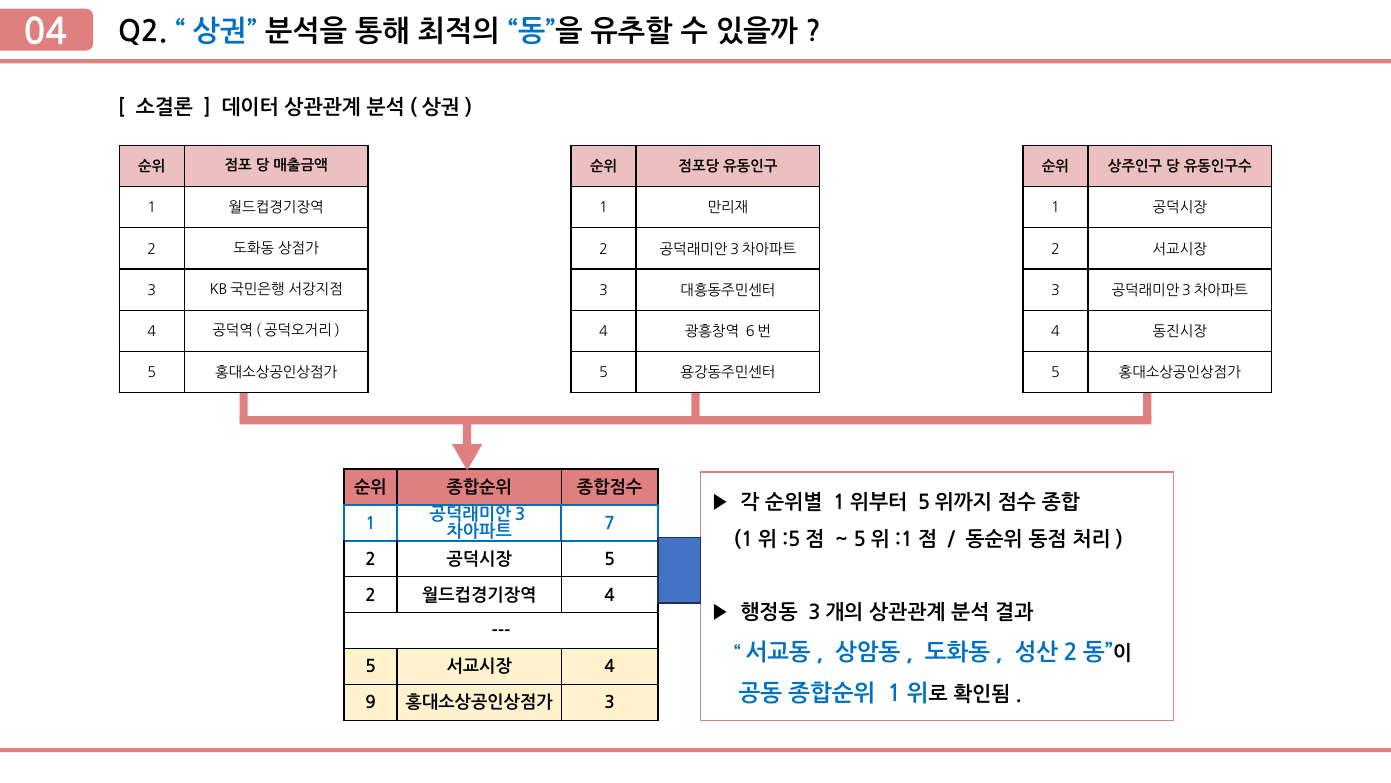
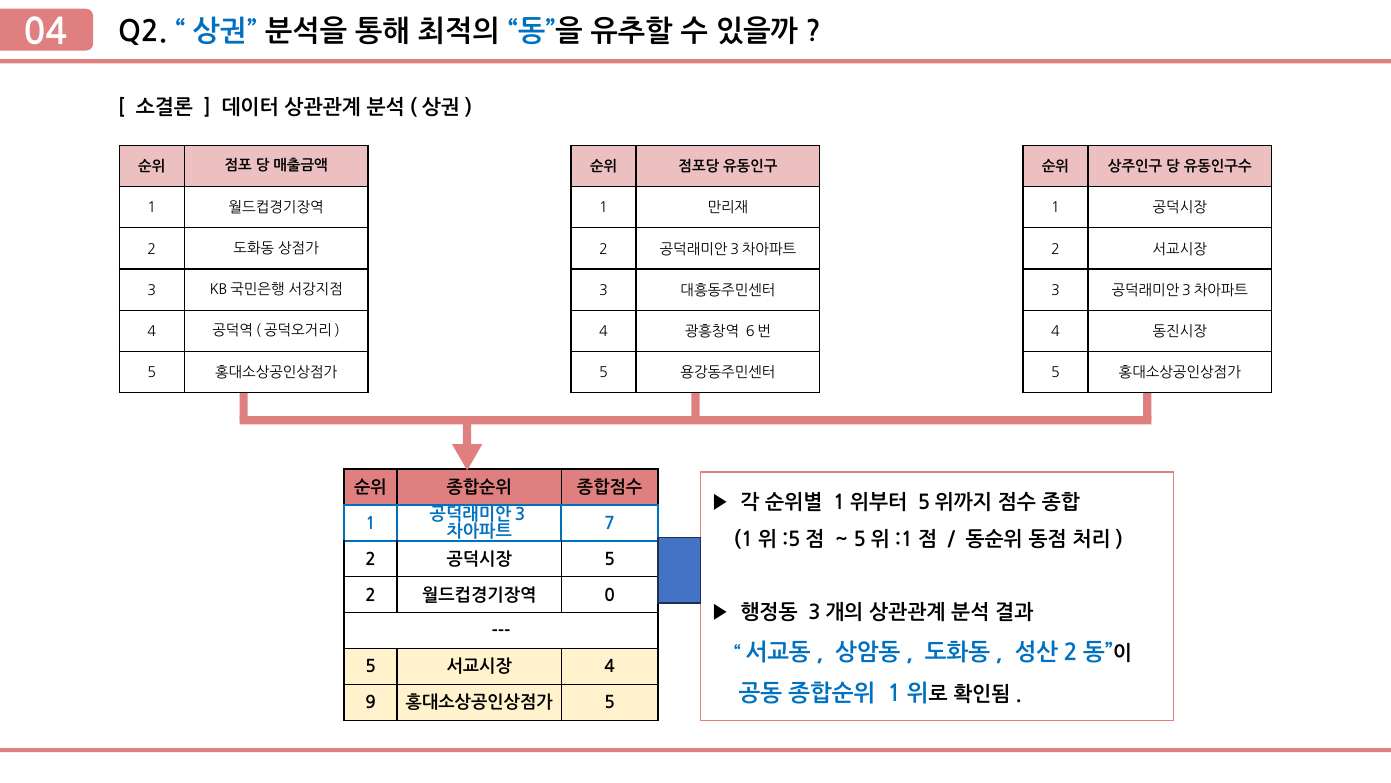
4 at (610, 595): 4 -> 0
3 at (610, 703): 3 -> 5
